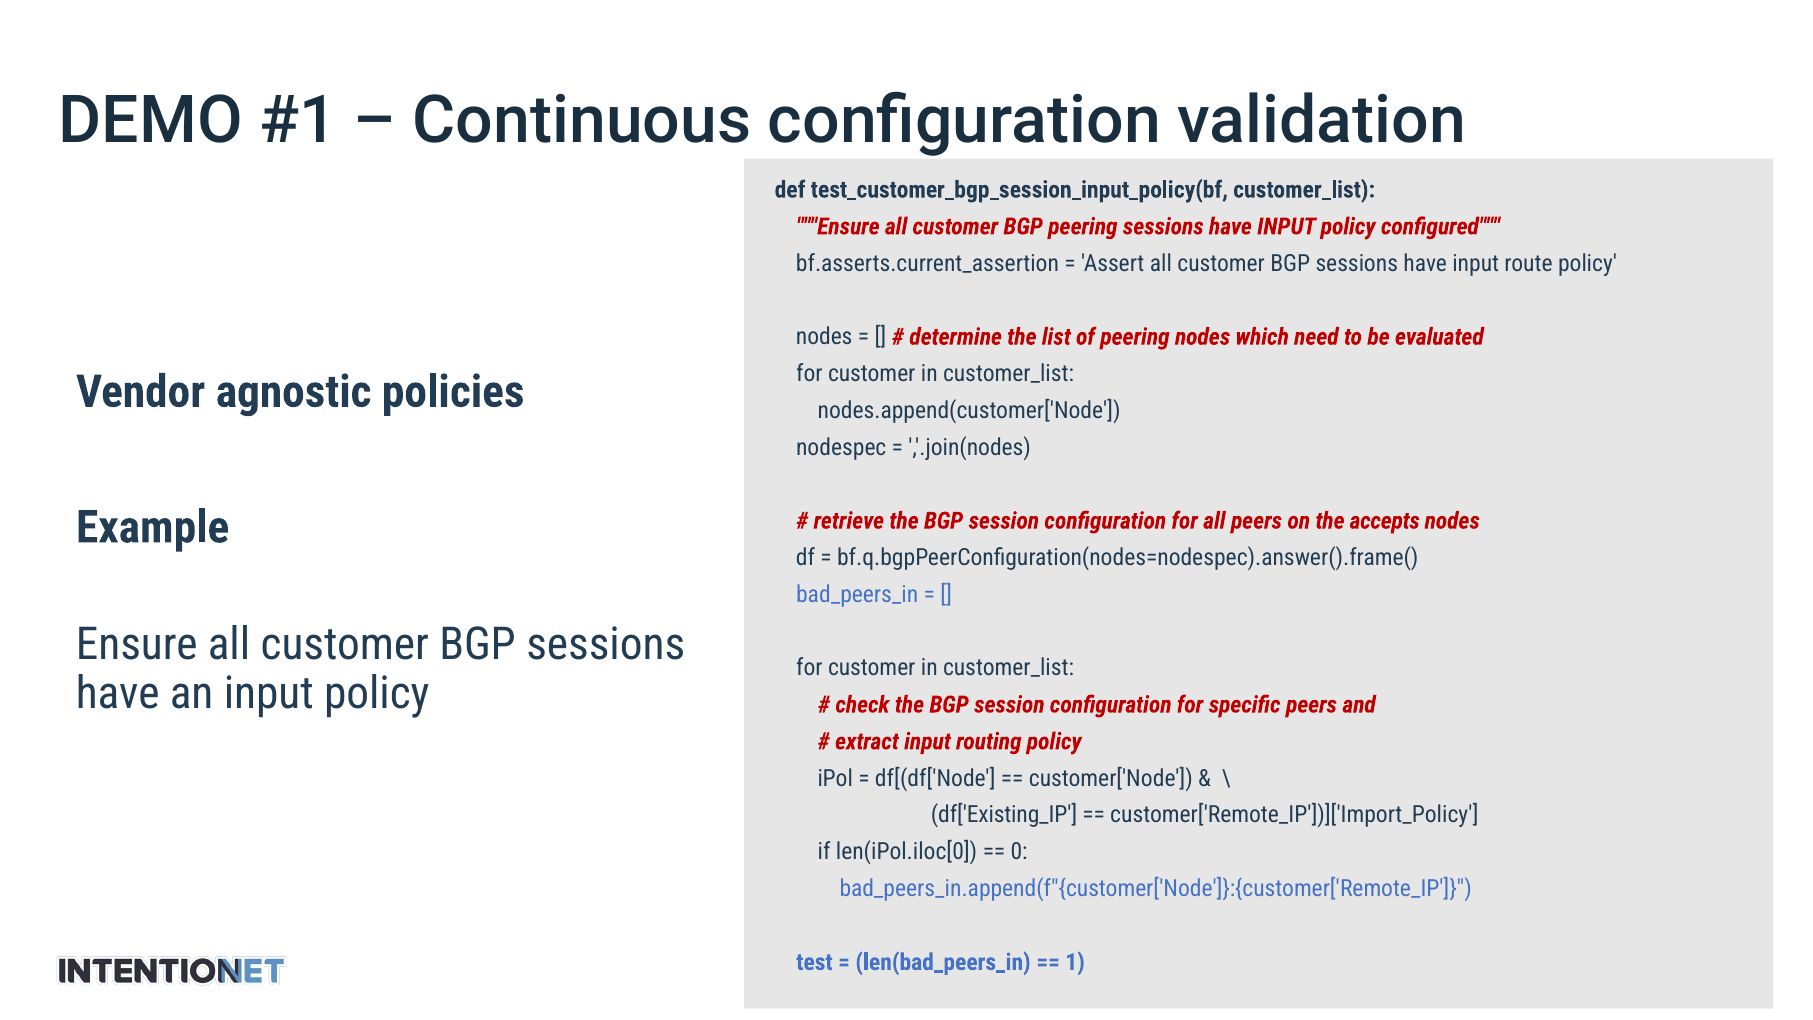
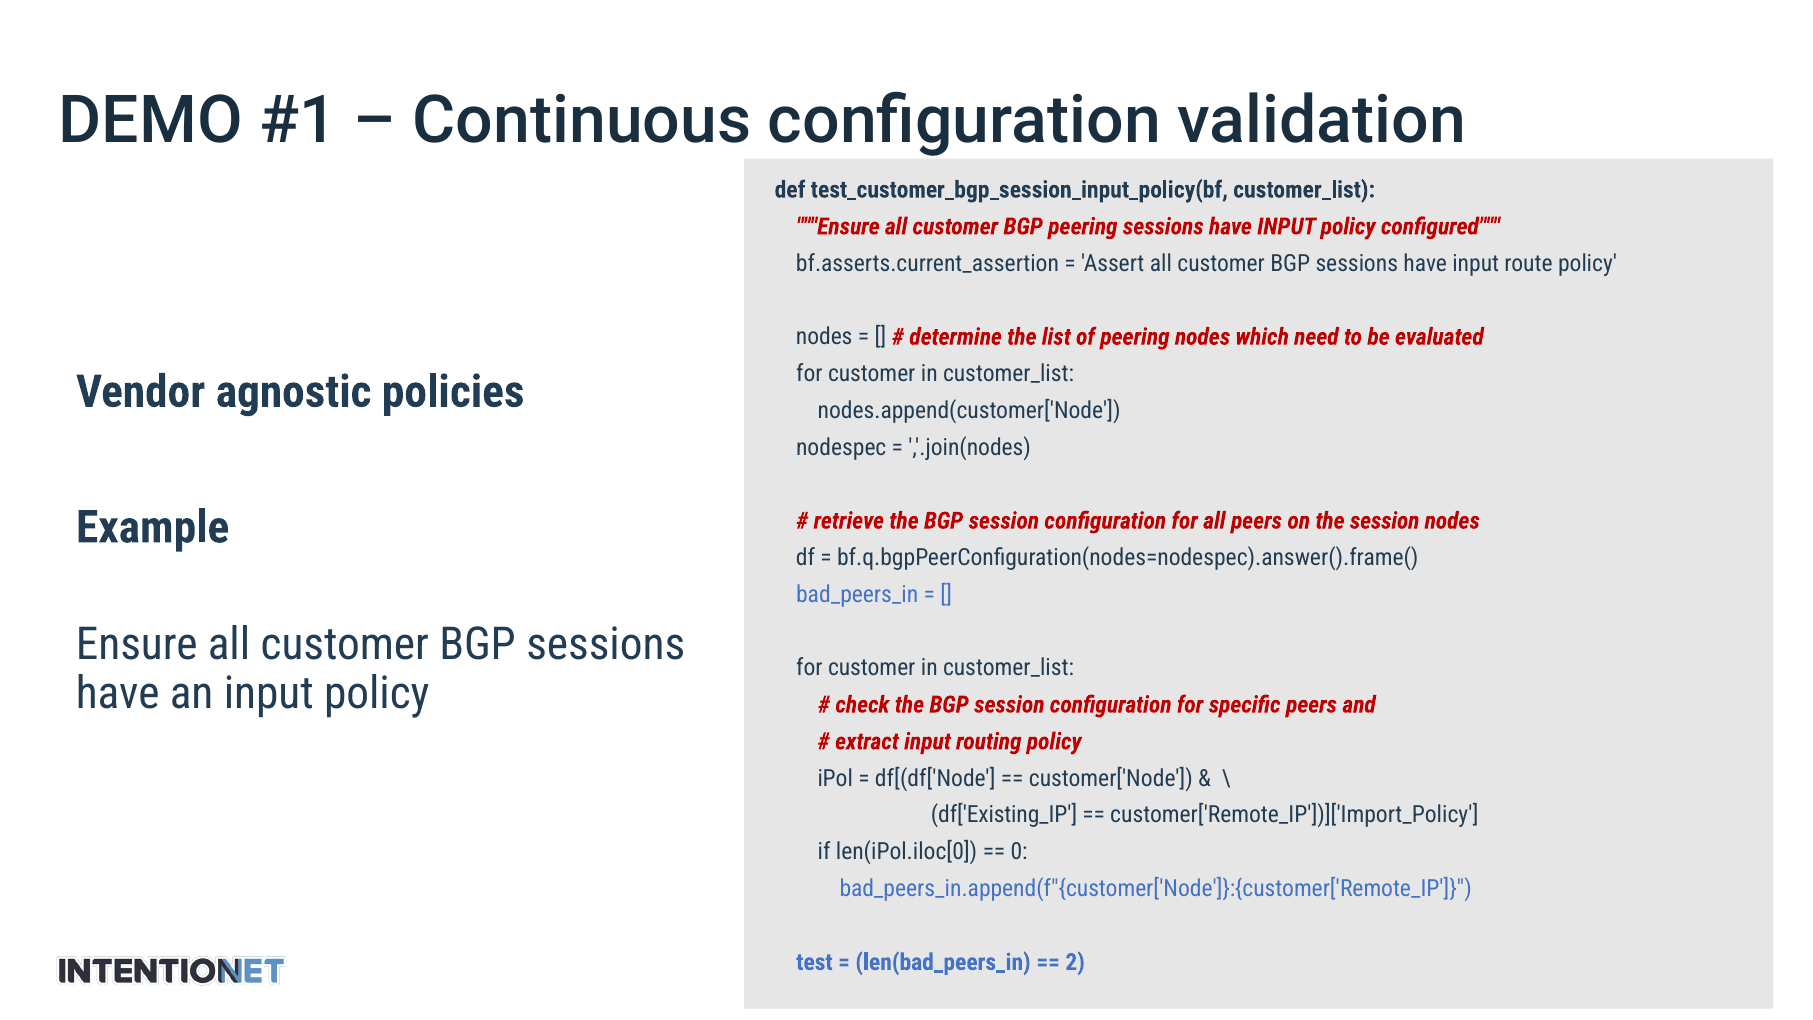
the accepts: accepts -> session
1: 1 -> 2
